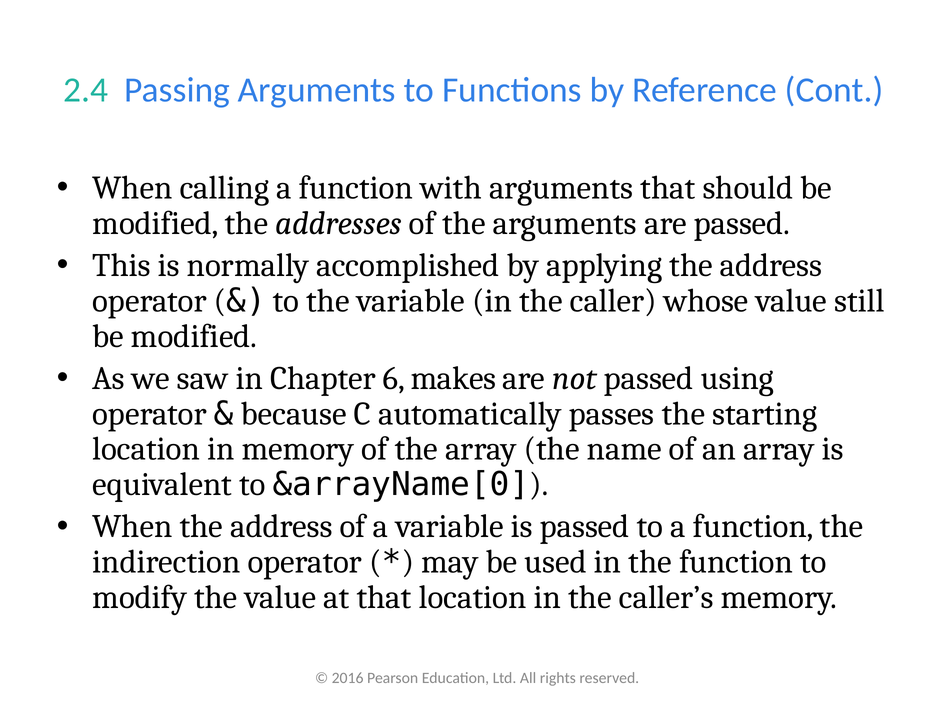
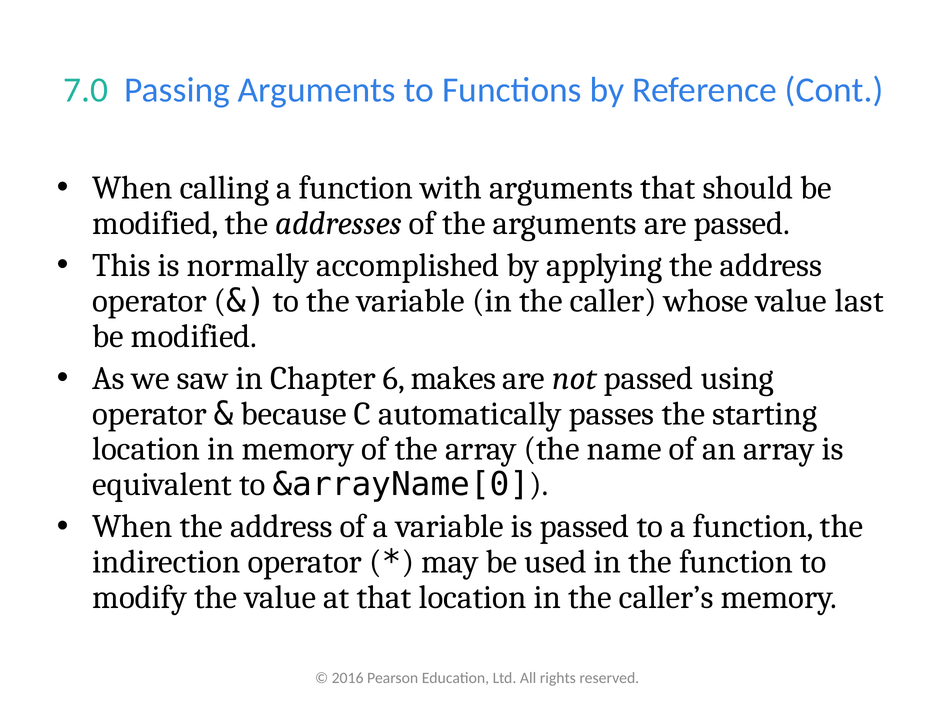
2.4: 2.4 -> 7.0
still: still -> last
